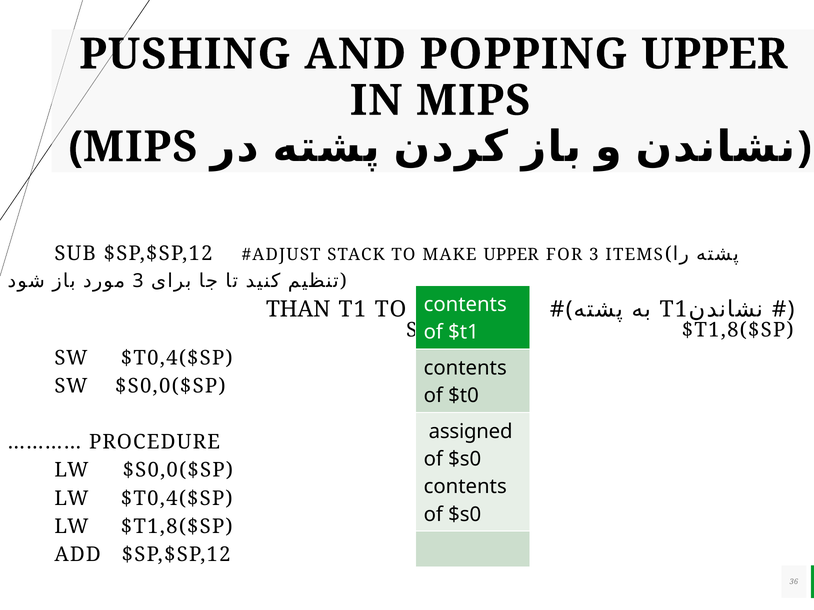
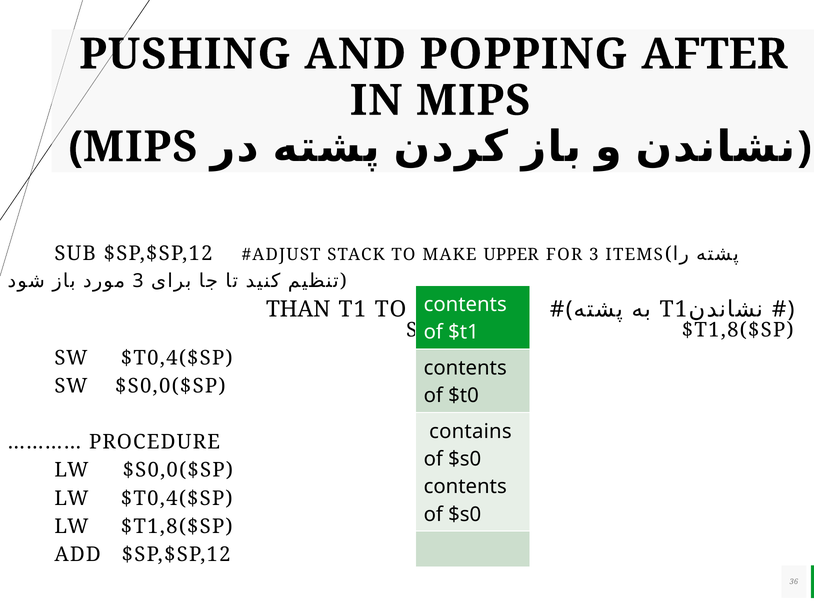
POPPING UPPER: UPPER -> AFTER
assigned: assigned -> contains
